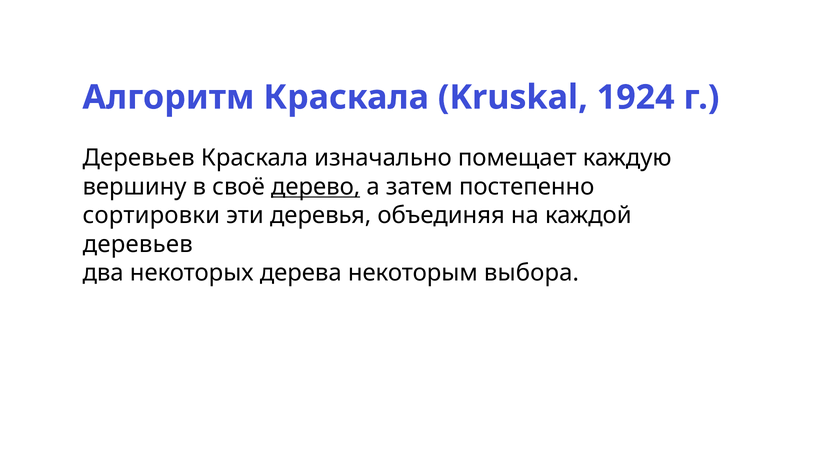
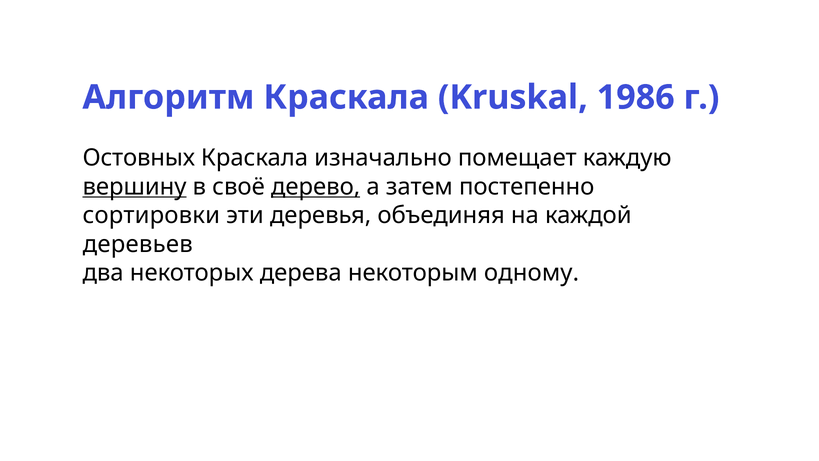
1924: 1924 -> 1986
Деревьев at (139, 158): Деревьев -> Остовных
вершину underline: none -> present
выбора: выбора -> одному
